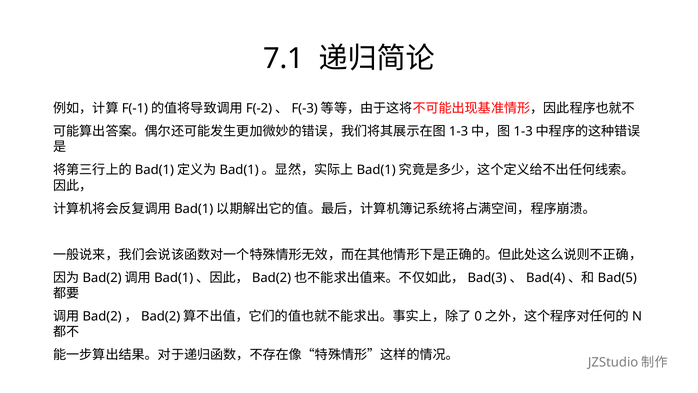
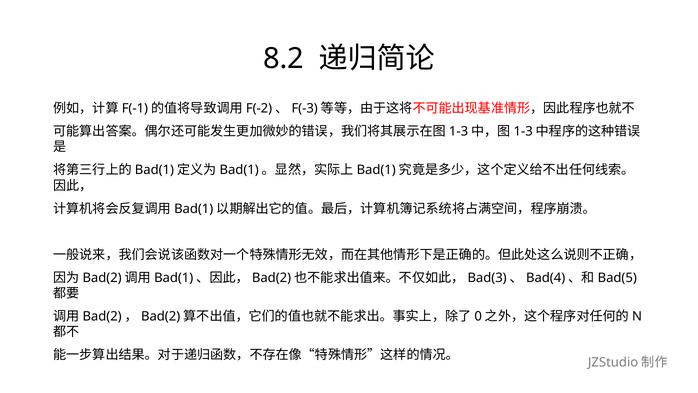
7.1: 7.1 -> 8.2
